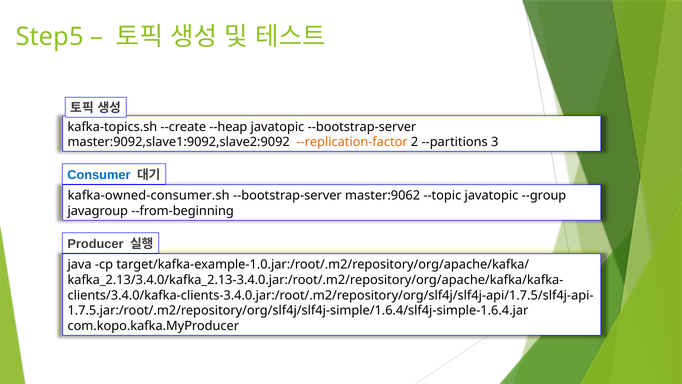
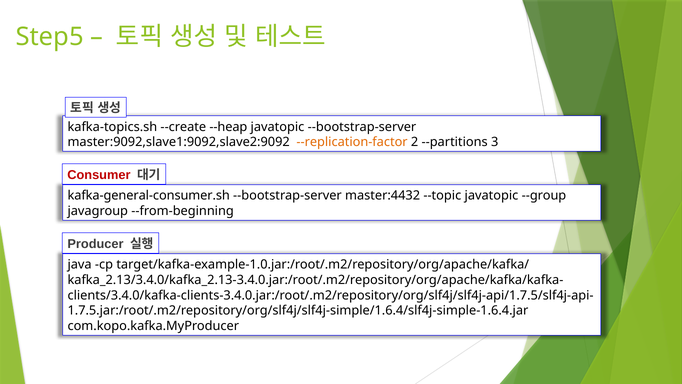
Consumer colour: blue -> red
kafka-owned-consumer.sh: kafka-owned-consumer.sh -> kafka-general-consumer.sh
master:9062: master:9062 -> master:4432
